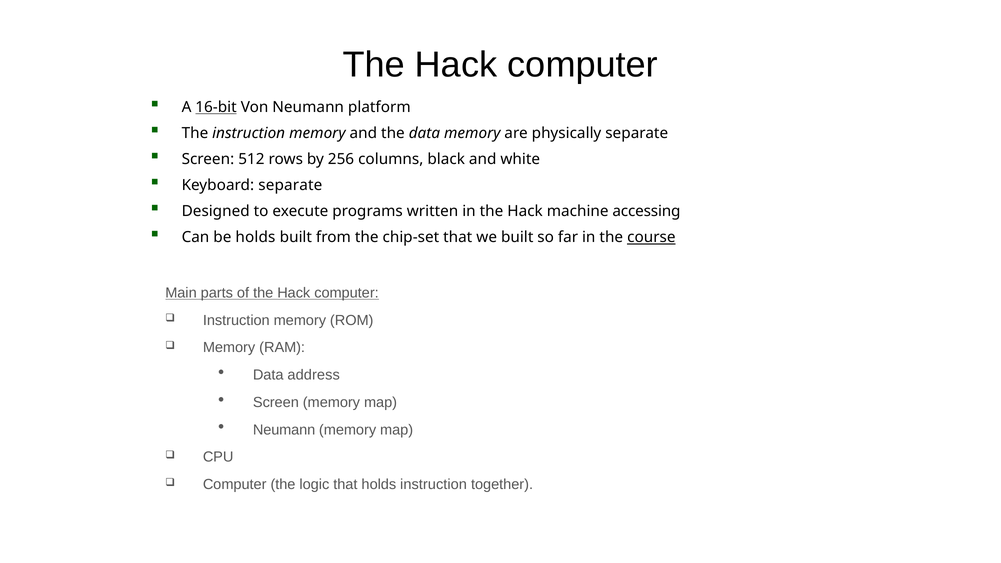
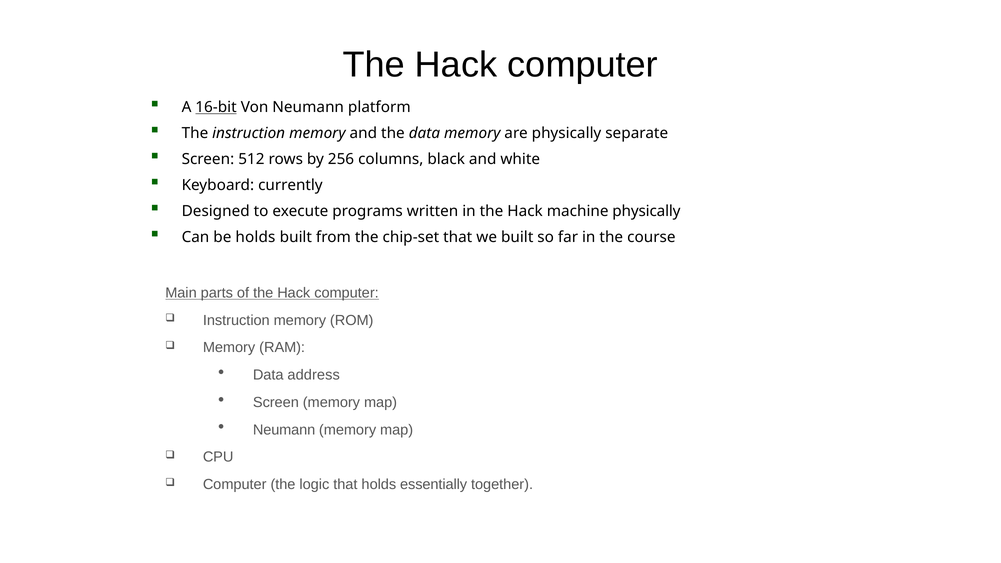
Keyboard separate: separate -> currently
machine accessing: accessing -> physically
course underline: present -> none
holds instruction: instruction -> essentially
